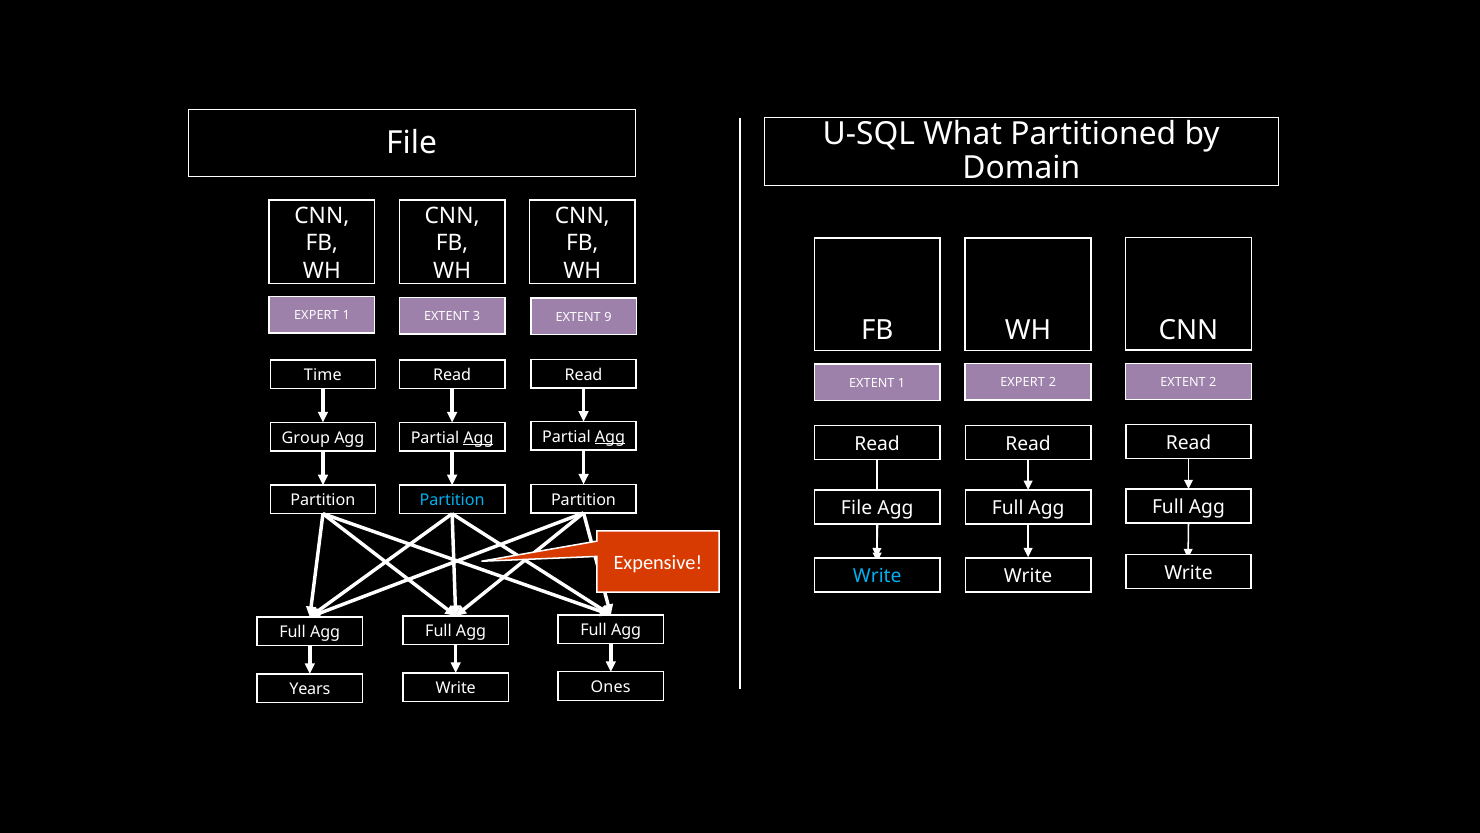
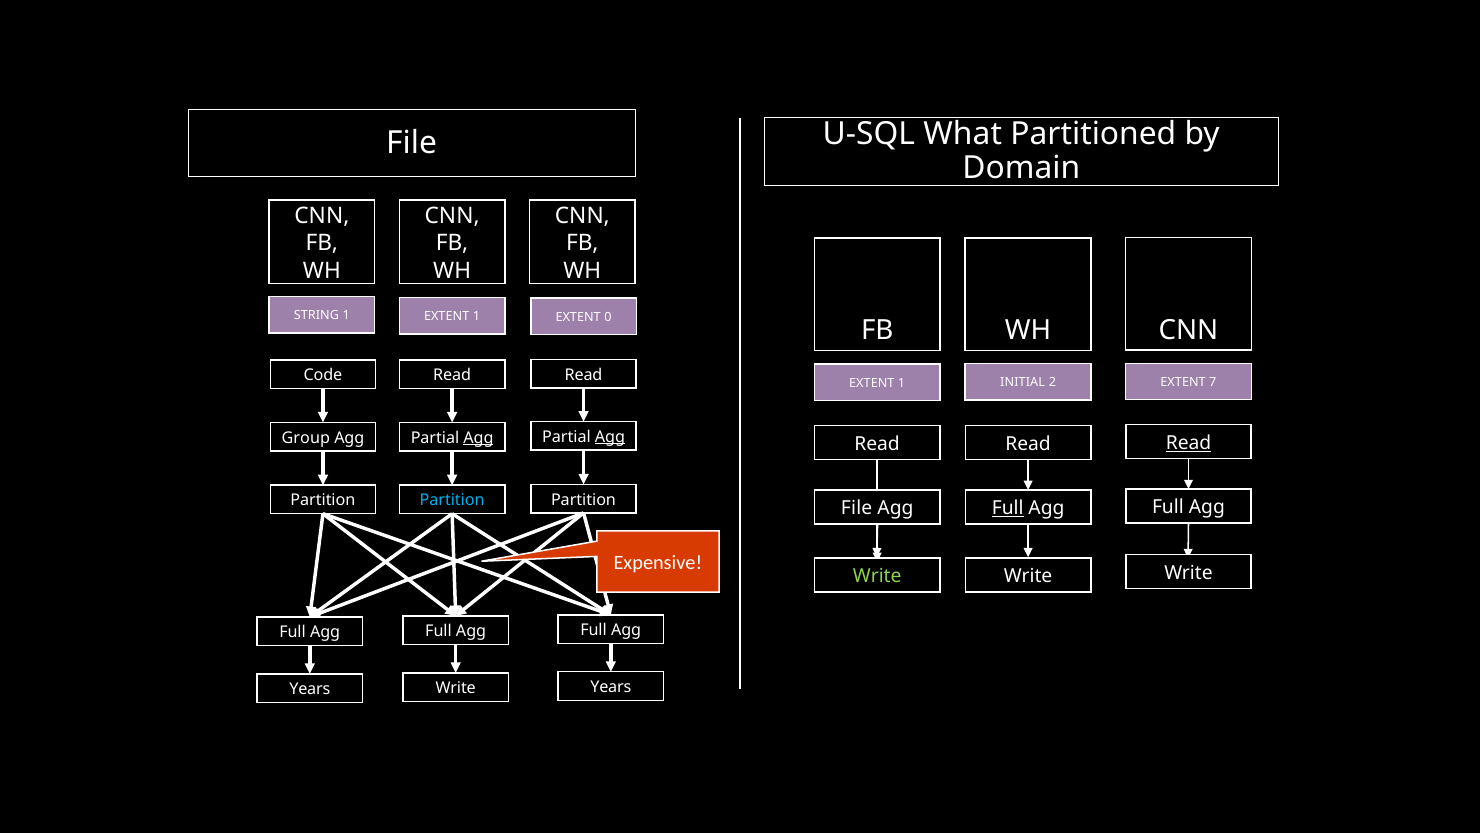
EXPERT at (316, 316): EXPERT -> STRING
1 EXTENT 3: 3 -> 1
9: 9 -> 0
Time: Time -> Code
EXTENT 2: 2 -> 7
EXPERT at (1023, 383): EXPERT -> INITIAL
Read at (1189, 443) underline: none -> present
Full at (1008, 508) underline: none -> present
Write at (877, 576) colour: light blue -> light green
Ones at (611, 687): Ones -> Years
